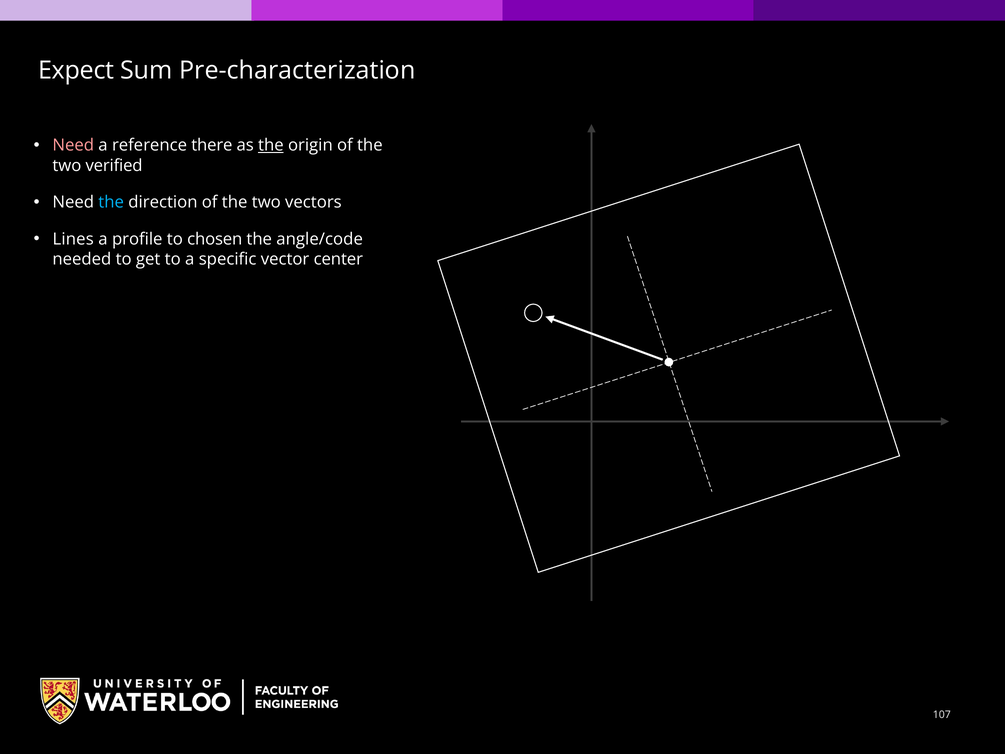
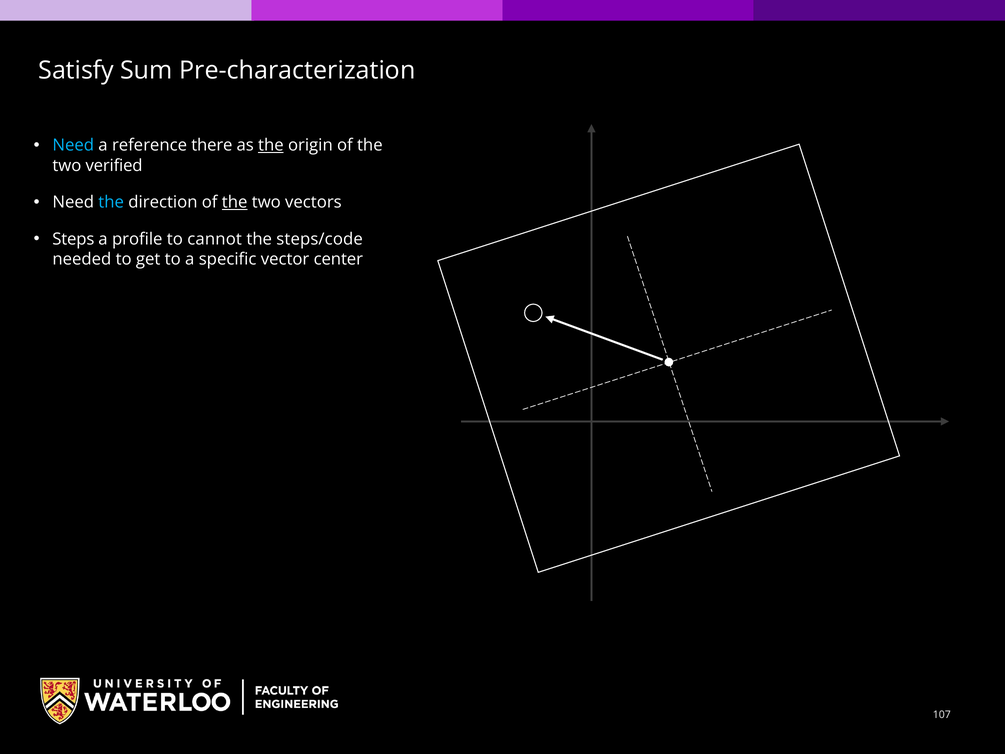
Expect: Expect -> Satisfy
Need at (73, 145) colour: pink -> light blue
the at (235, 202) underline: none -> present
Lines: Lines -> Steps
chosen: chosen -> cannot
angle/code: angle/code -> steps/code
